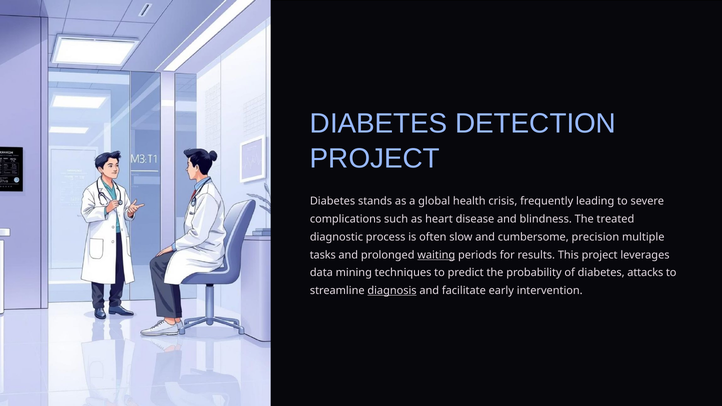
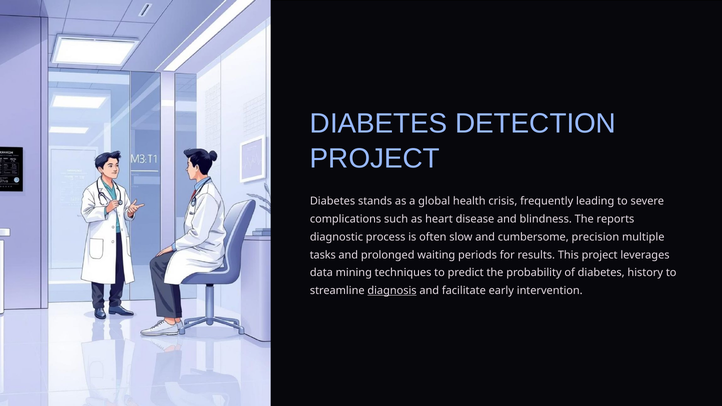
treated: treated -> reports
waiting underline: present -> none
attacks: attacks -> history
